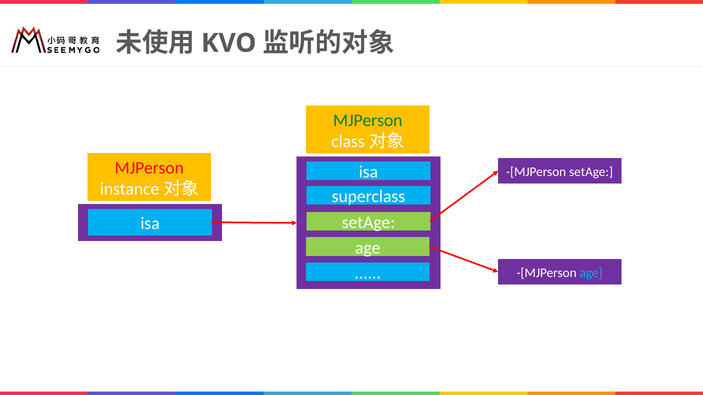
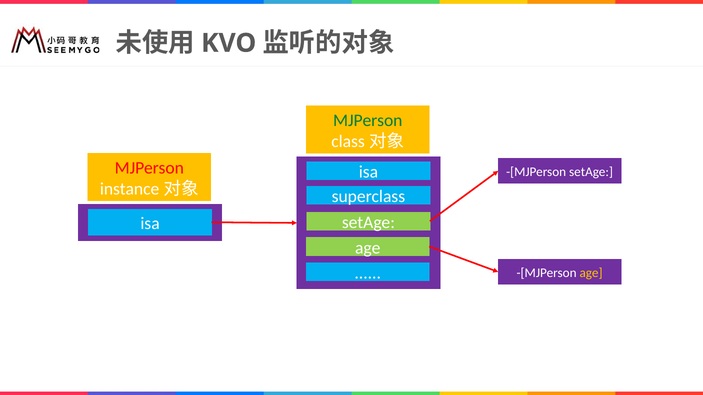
age at (591, 273) colour: light blue -> yellow
